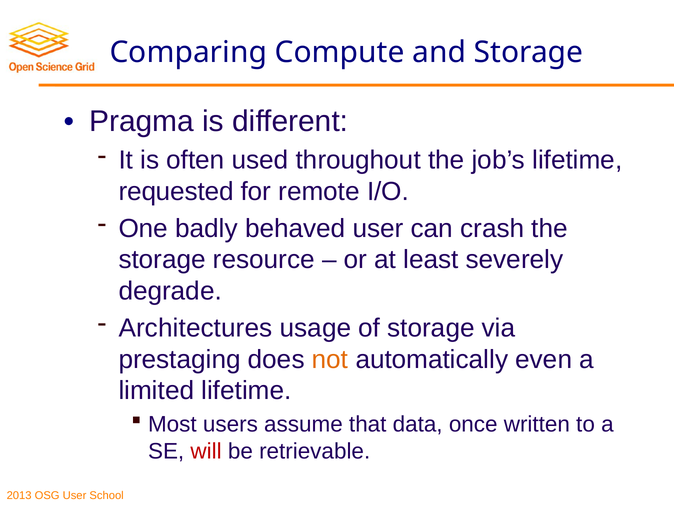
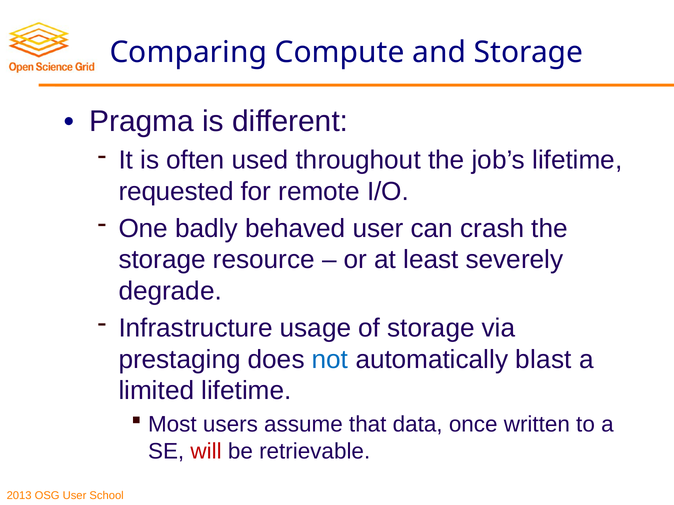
Architectures: Architectures -> Infrastructure
not colour: orange -> blue
even: even -> blast
